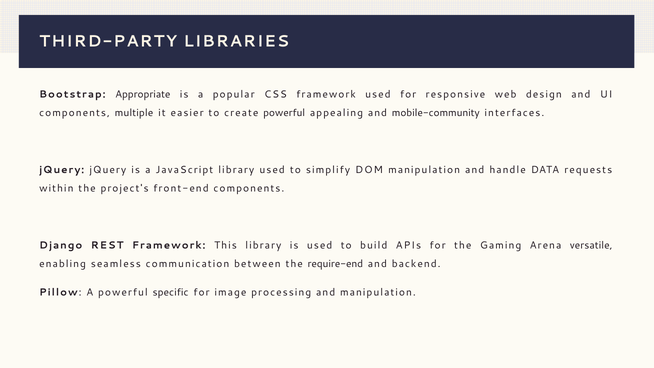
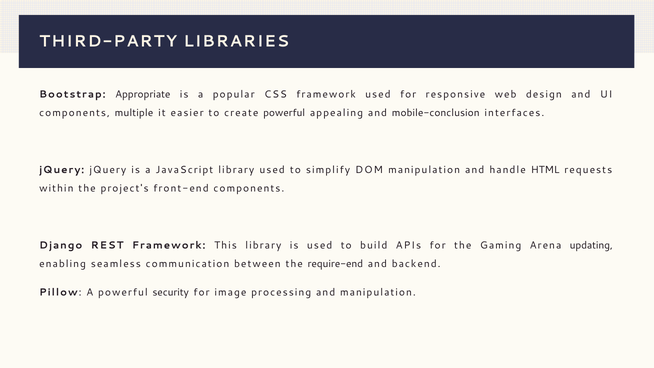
mobile-community: mobile-community -> mobile-conclusion
DATA: DATA -> HTML
versatile: versatile -> updating
specific: specific -> security
